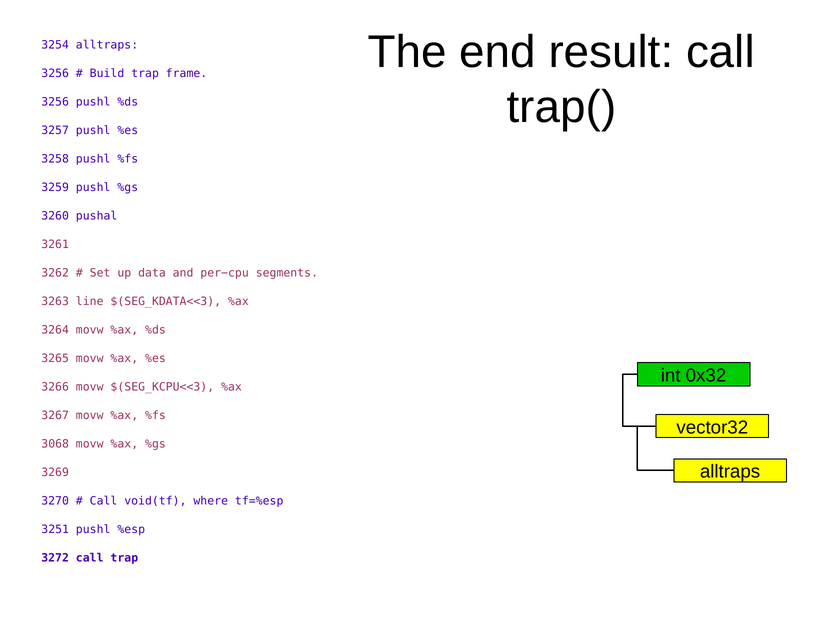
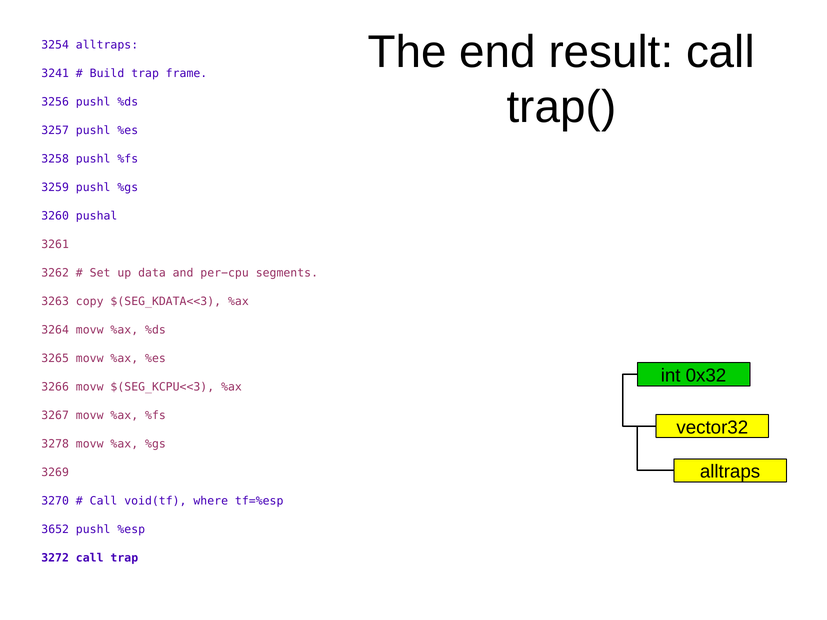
3256 at (55, 74): 3256 -> 3241
line: line -> copy
3068: 3068 -> 3278
3251: 3251 -> 3652
